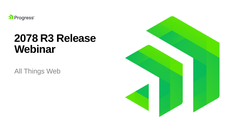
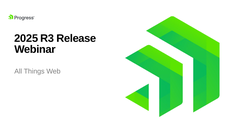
2078: 2078 -> 2025
